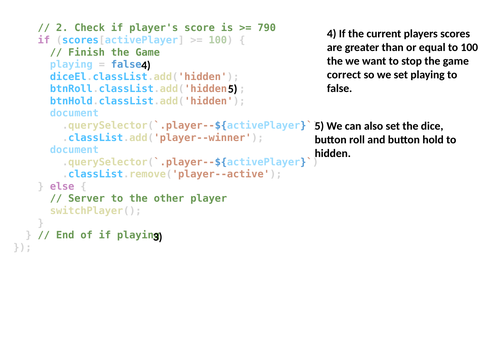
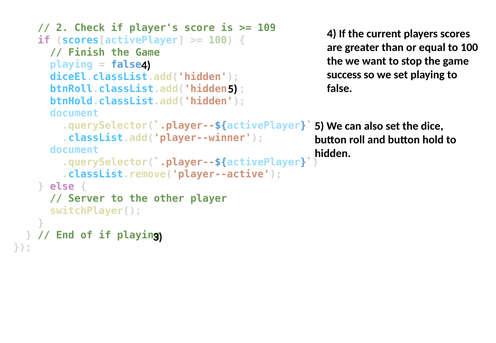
790: 790 -> 109
correct: correct -> success
